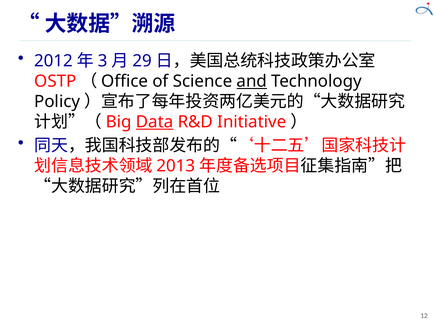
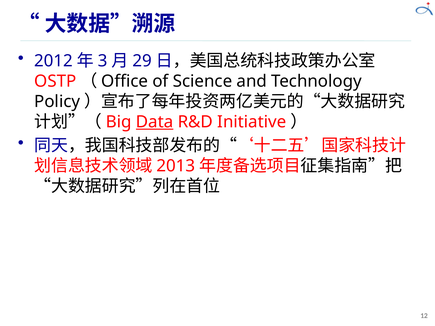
and underline: present -> none
